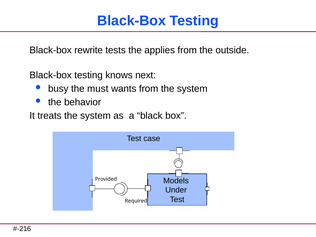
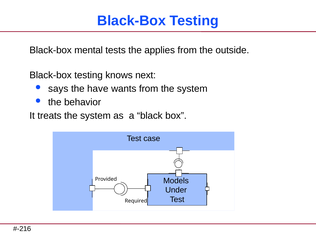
rewrite: rewrite -> mental
busy: busy -> says
must: must -> have
